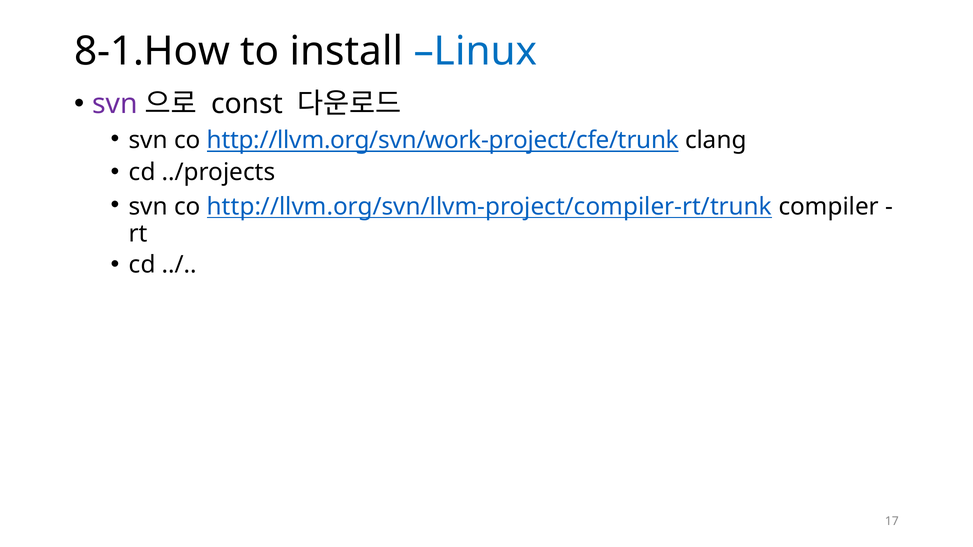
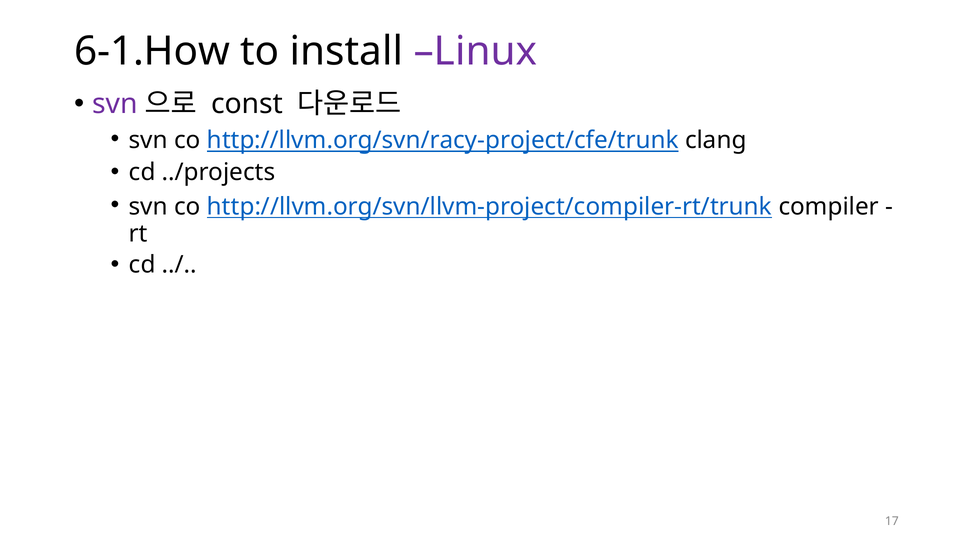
8-1.How: 8-1.How -> 6-1.How
Linux colour: blue -> purple
http://llvm.org/svn/work-project/cfe/trunk: http://llvm.org/svn/work-project/cfe/trunk -> http://llvm.org/svn/racy-project/cfe/trunk
